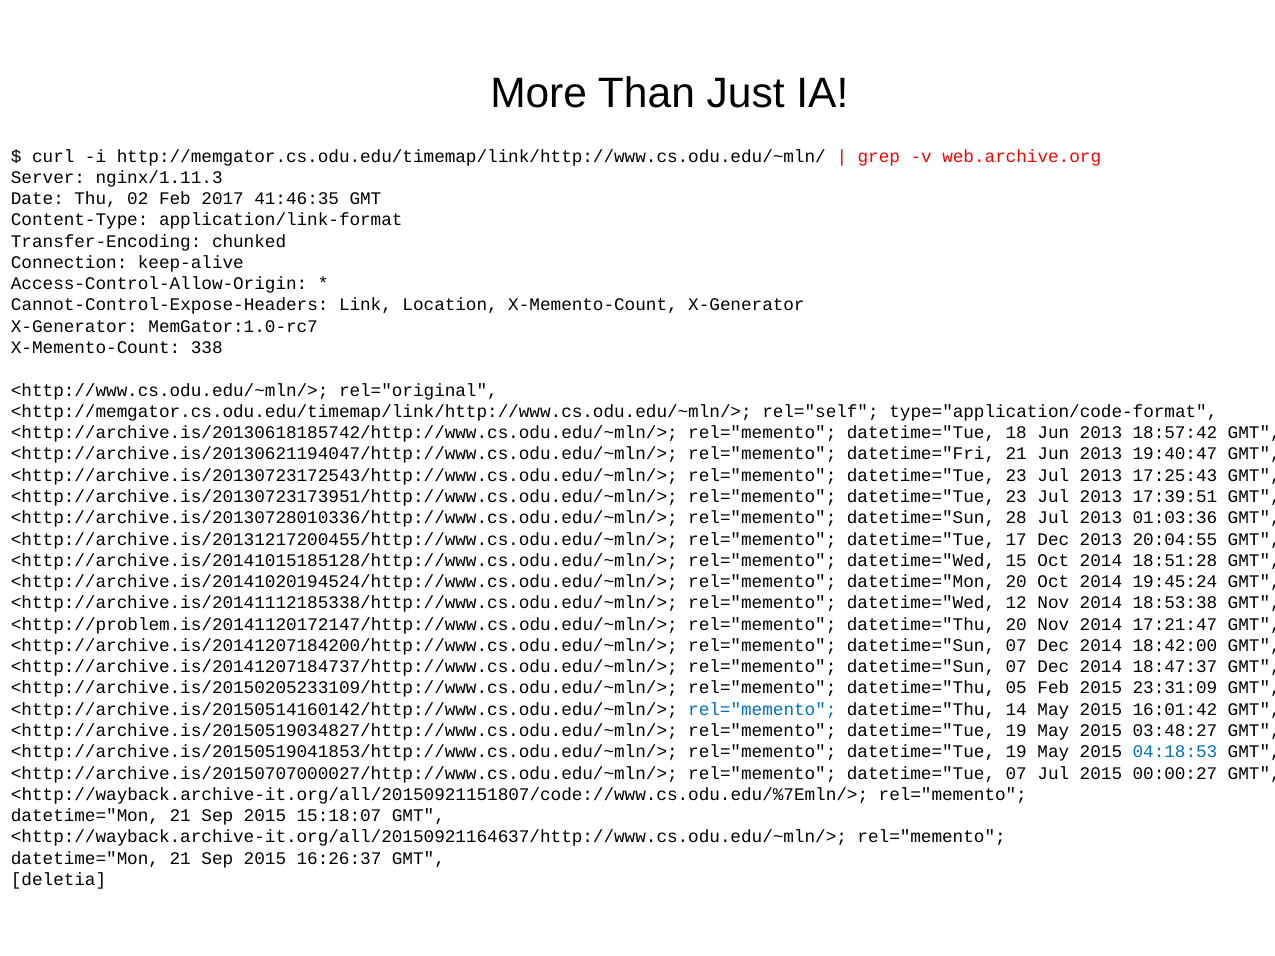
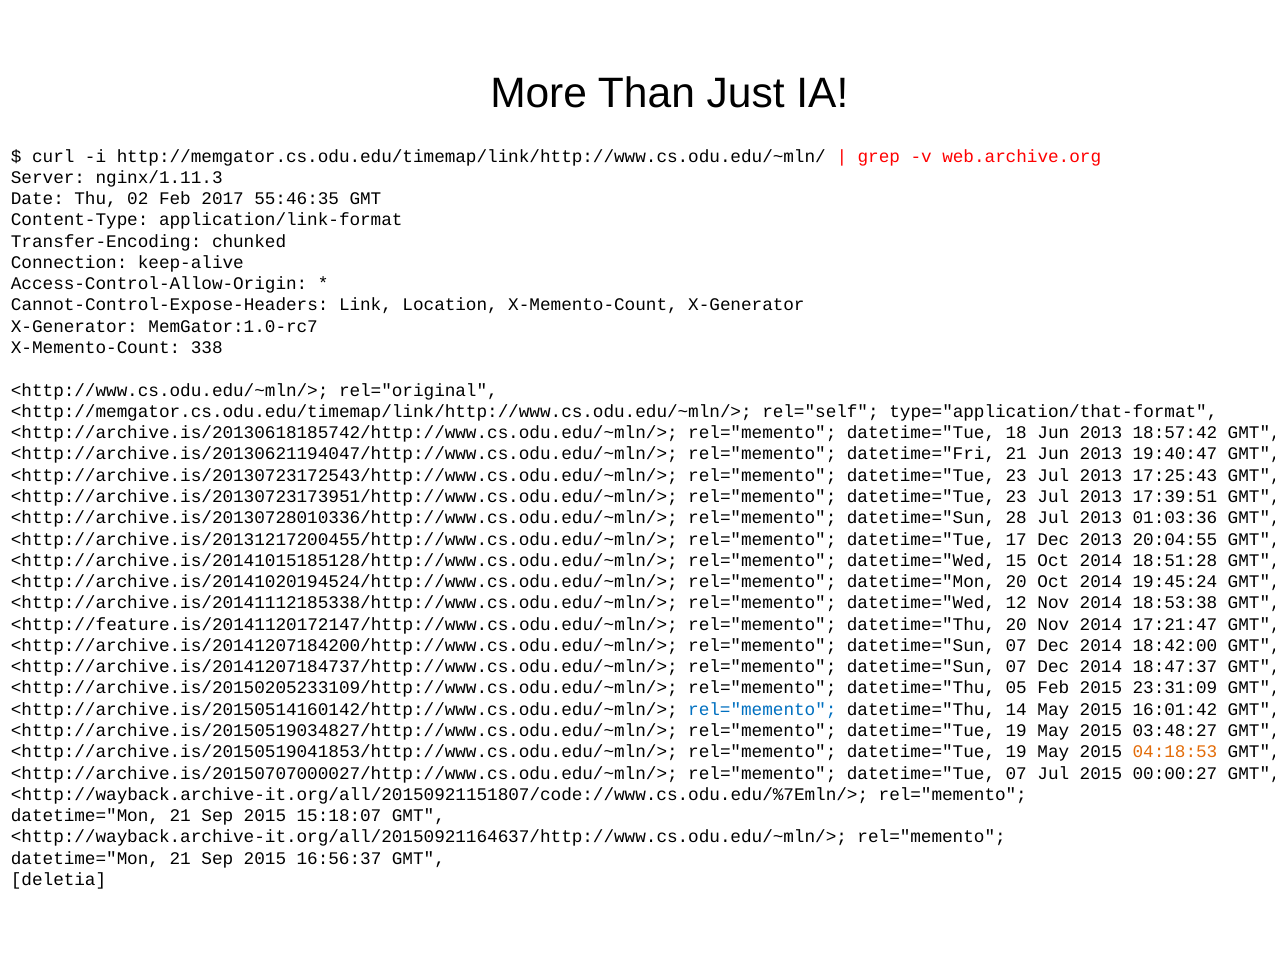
41:46:35: 41:46:35 -> 55:46:35
type="application/code-format: type="application/code-format -> type="application/that-format
<http://problem.is/20141120172147/http://www.cs.odu.edu/~mln/>: <http://problem.is/20141120172147/http://www.cs.odu.edu/~mln/> -> <http://feature.is/20141120172147/http://www.cs.odu.edu/~mln/>
04:18:53 colour: blue -> orange
16:26:37: 16:26:37 -> 16:56:37
